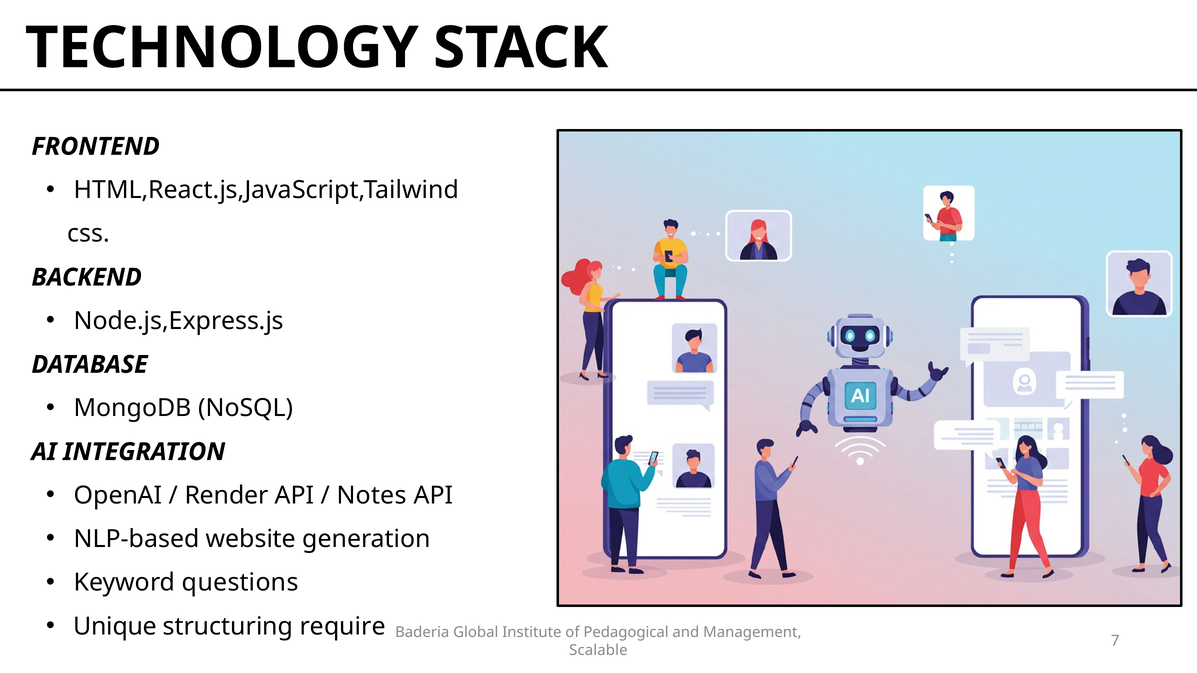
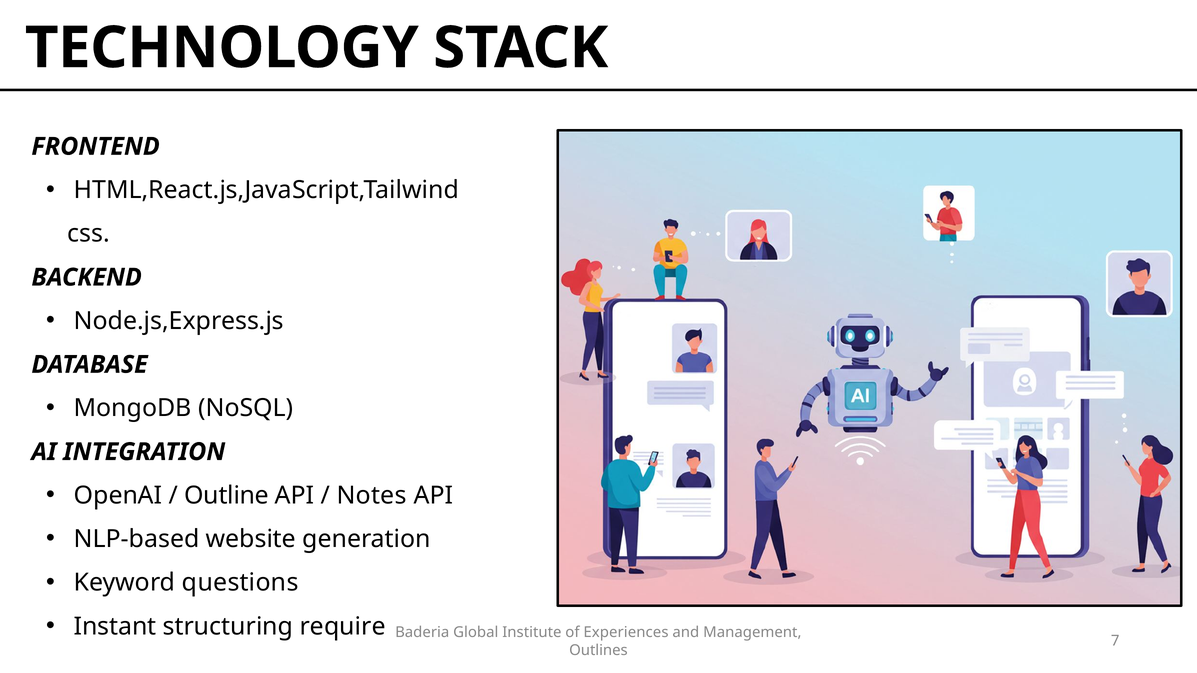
Render: Render -> Outline
Unique: Unique -> Instant
Pedagogical: Pedagogical -> Experiences
Scalable: Scalable -> Outlines
